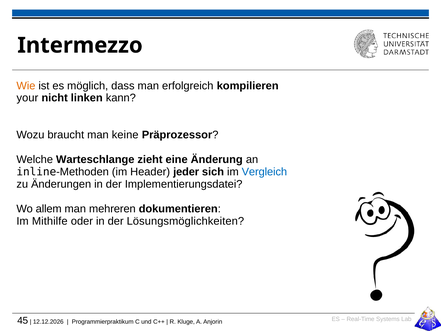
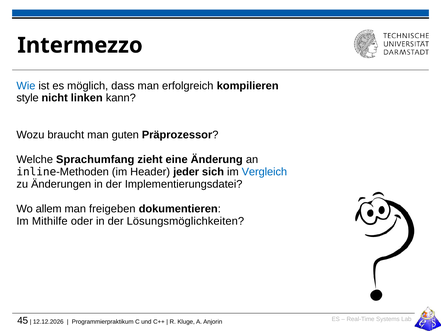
Wie colour: orange -> blue
your: your -> style
keine: keine -> guten
Warteschlange: Warteschlange -> Sprachumfang
mehreren: mehreren -> freigeben
